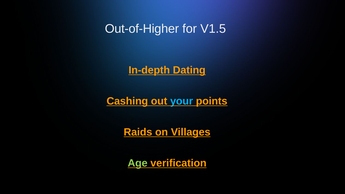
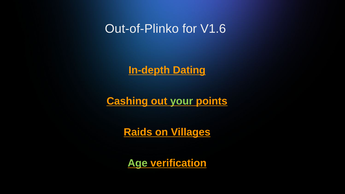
Out-of-Higher: Out-of-Higher -> Out-of-Plinko
V1.5: V1.5 -> V1.6
your colour: light blue -> light green
